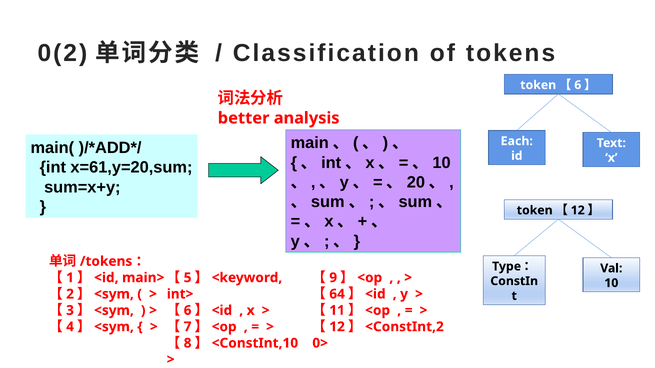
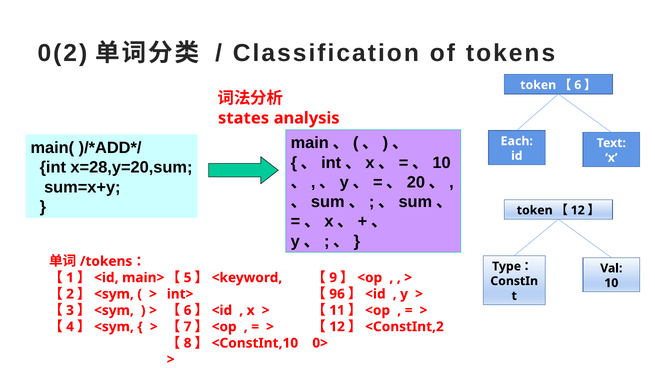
better: better -> states
x=61,y=20,sum: x=61,y=20,sum -> x=28,y=20,sum
64: 64 -> 96
